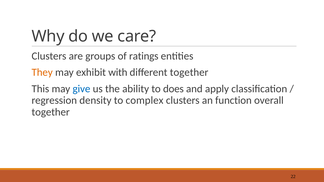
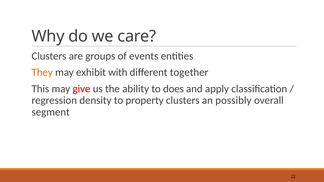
ratings: ratings -> events
give colour: blue -> red
complex: complex -> property
function: function -> possibly
together at (51, 112): together -> segment
